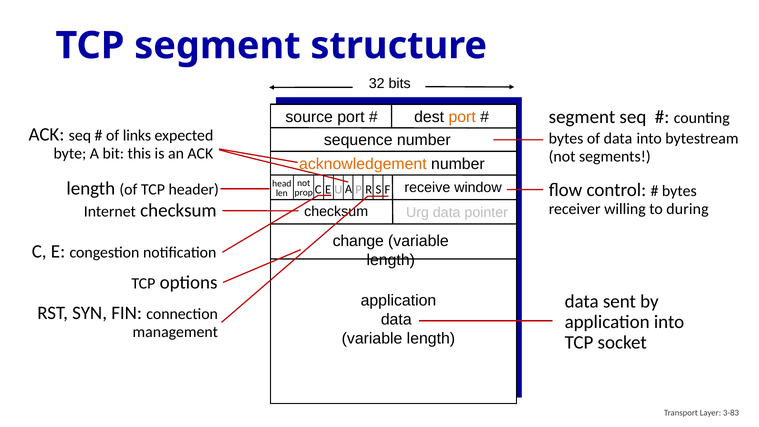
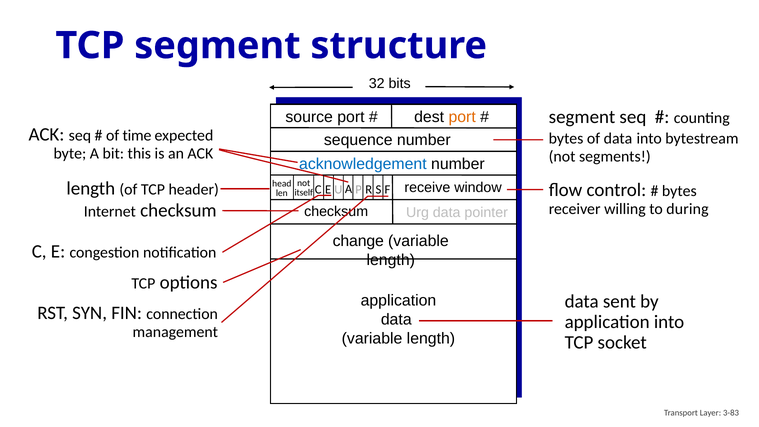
links: links -> time
acknowledgement colour: orange -> blue
prop: prop -> itself
